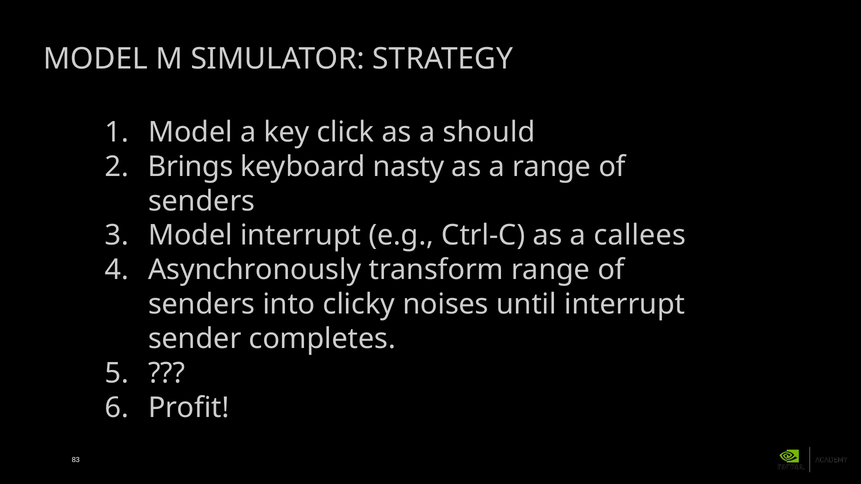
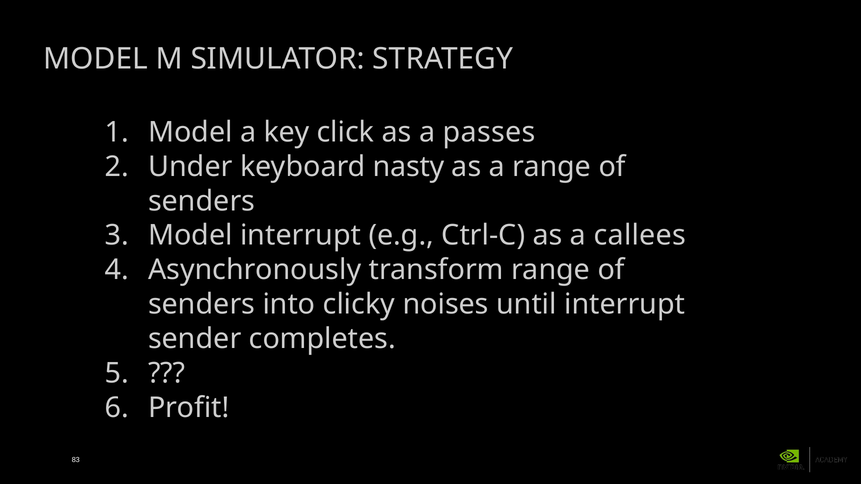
should: should -> passes
Brings: Brings -> Under
